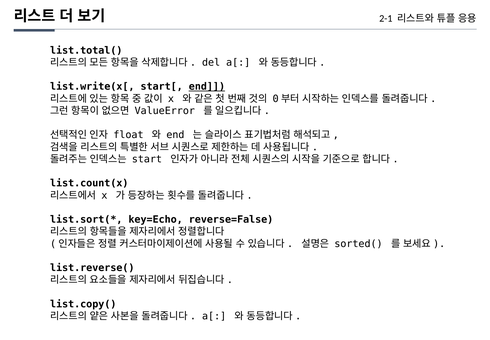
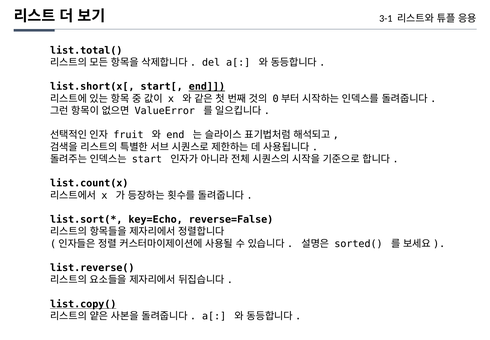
2-1: 2-1 -> 3-1
list.write(x[: list.write(x[ -> list.short(x[
float: float -> fruit
list.copy( underline: none -> present
